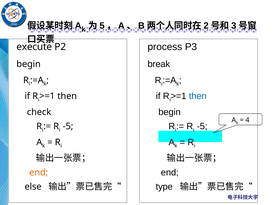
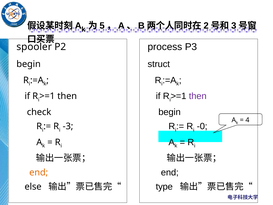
execute: execute -> spooler
break: break -> struct
then at (198, 96) colour: blue -> purple
-5 at (202, 126): -5 -> -0
-5 at (68, 126): -5 -> -3
